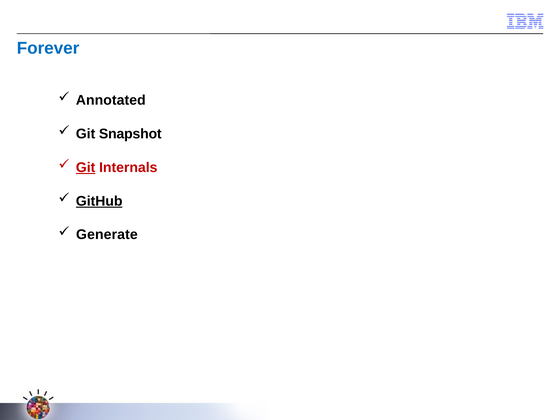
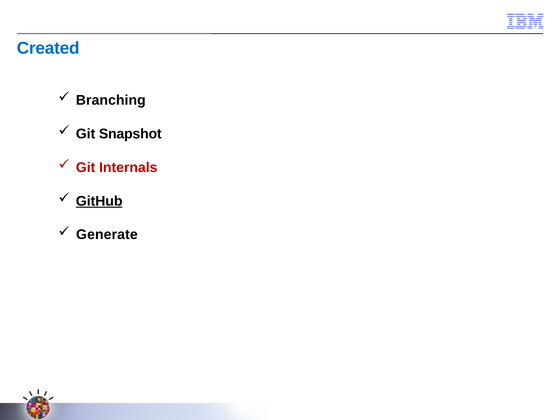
Forever: Forever -> Created
Annotated: Annotated -> Branching
Git at (86, 168) underline: present -> none
